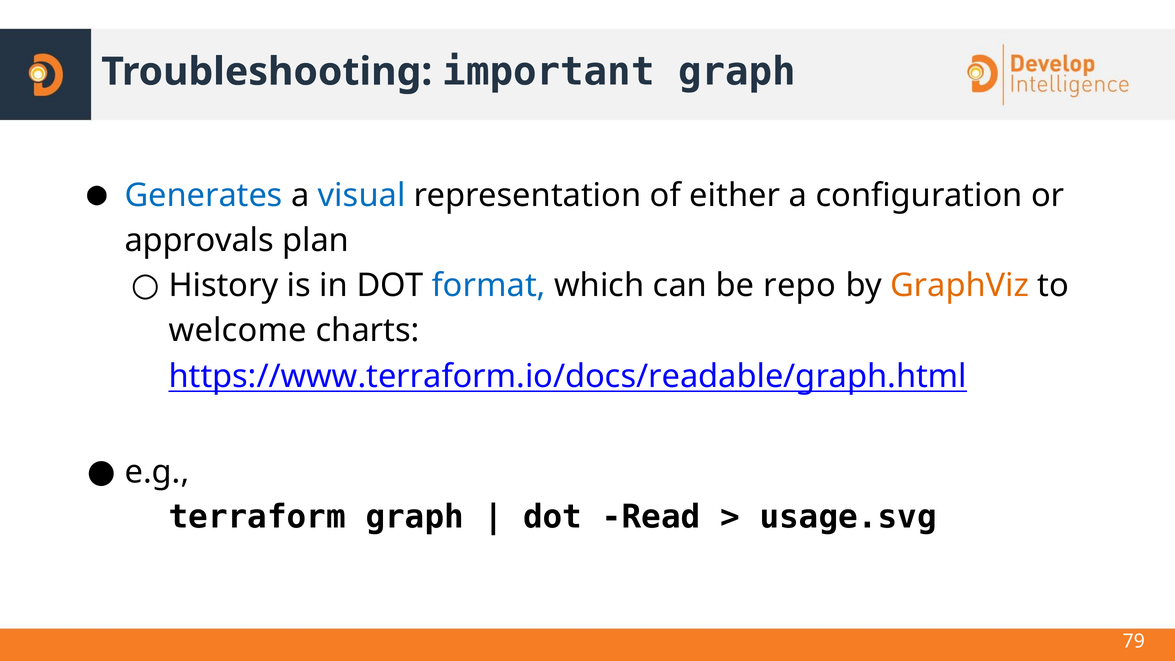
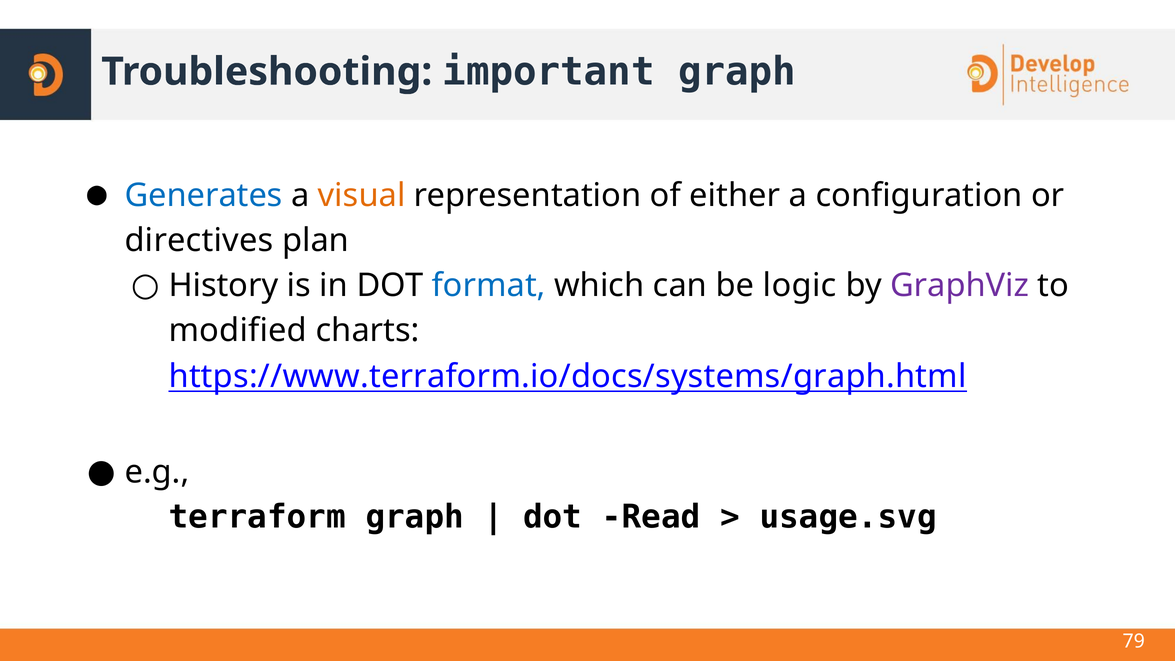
visual colour: blue -> orange
approvals: approvals -> directives
repo: repo -> logic
GraphViz colour: orange -> purple
welcome: welcome -> modified
https://www.terraform.io/docs/readable/graph.html: https://www.terraform.io/docs/readable/graph.html -> https://www.terraform.io/docs/systems/graph.html
